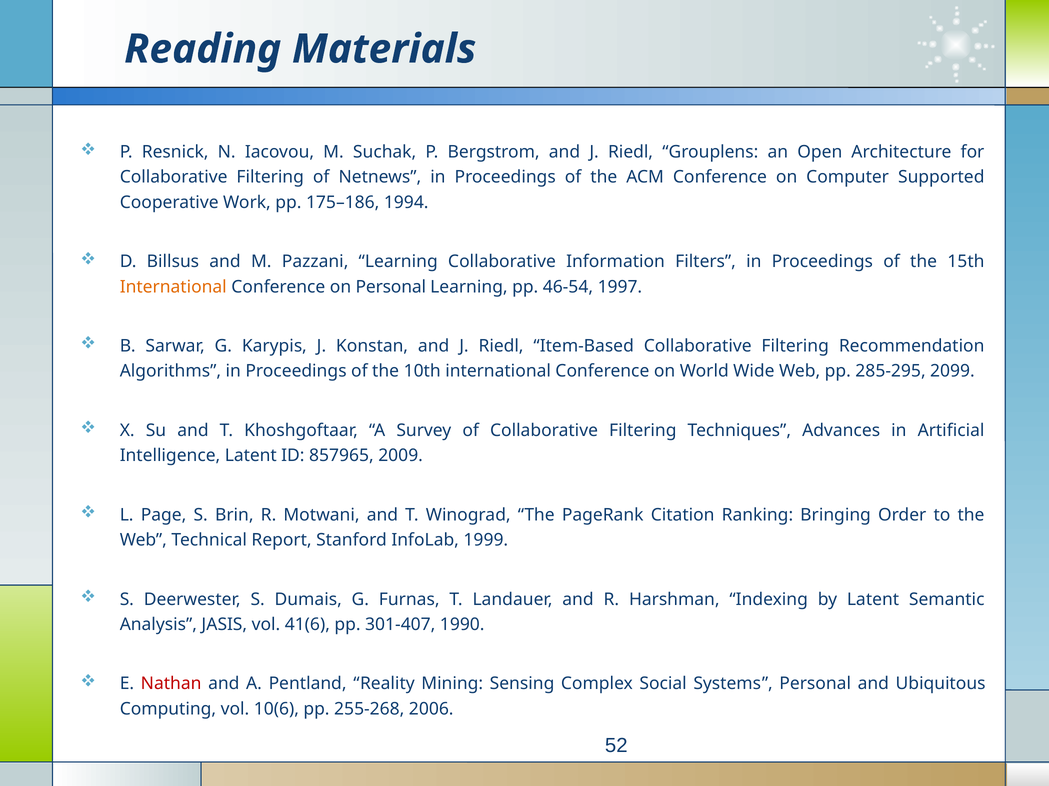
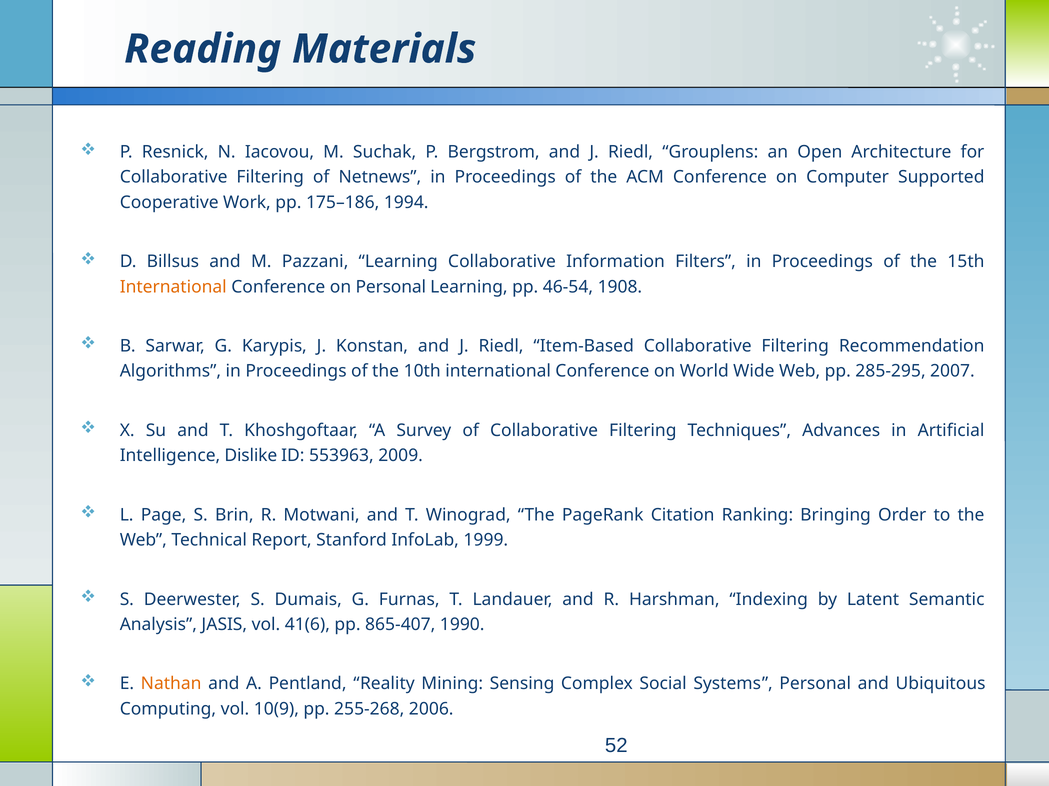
1997: 1997 -> 1908
2099: 2099 -> 2007
Intelligence Latent: Latent -> Dislike
857965: 857965 -> 553963
301-407: 301-407 -> 865-407
Nathan colour: red -> orange
10(6: 10(6 -> 10(9
